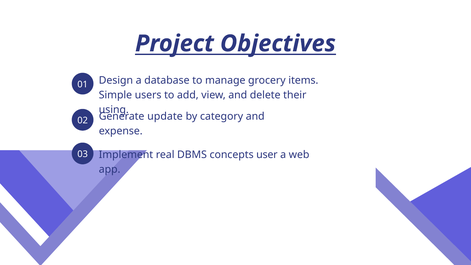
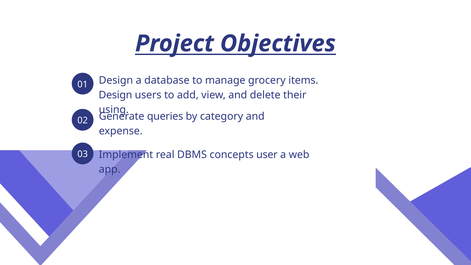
Simple at (115, 95): Simple -> Design
update: update -> queries
